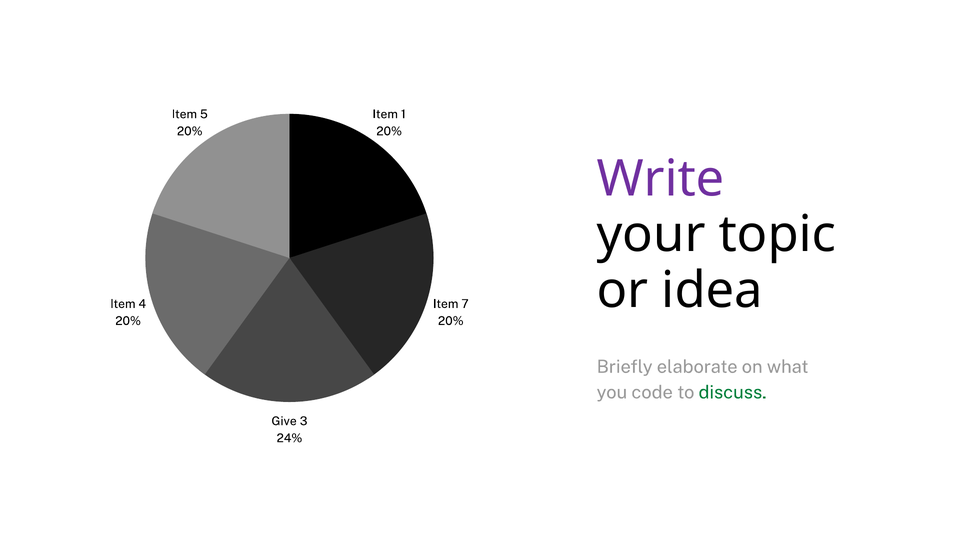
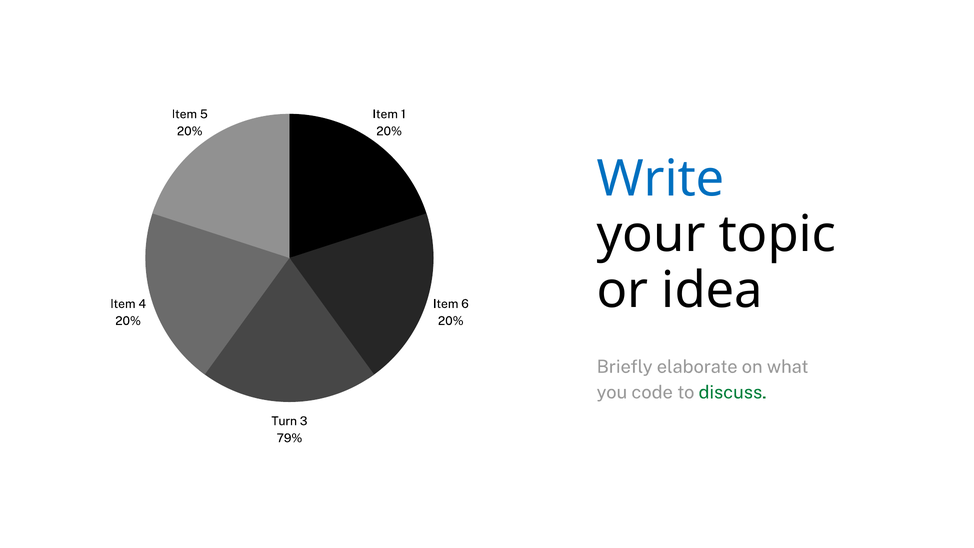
Write colour: purple -> blue
7: 7 -> 6
Give: Give -> Turn
24%: 24% -> 79%
